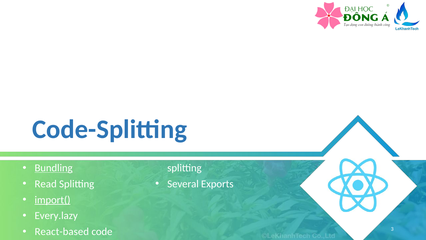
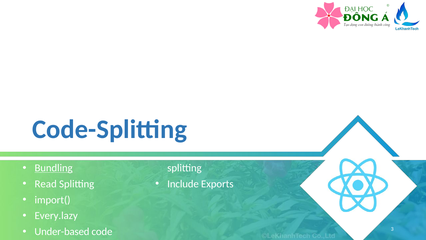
Several: Several -> Include
import( underline: present -> none
React-based: React-based -> Under-based
